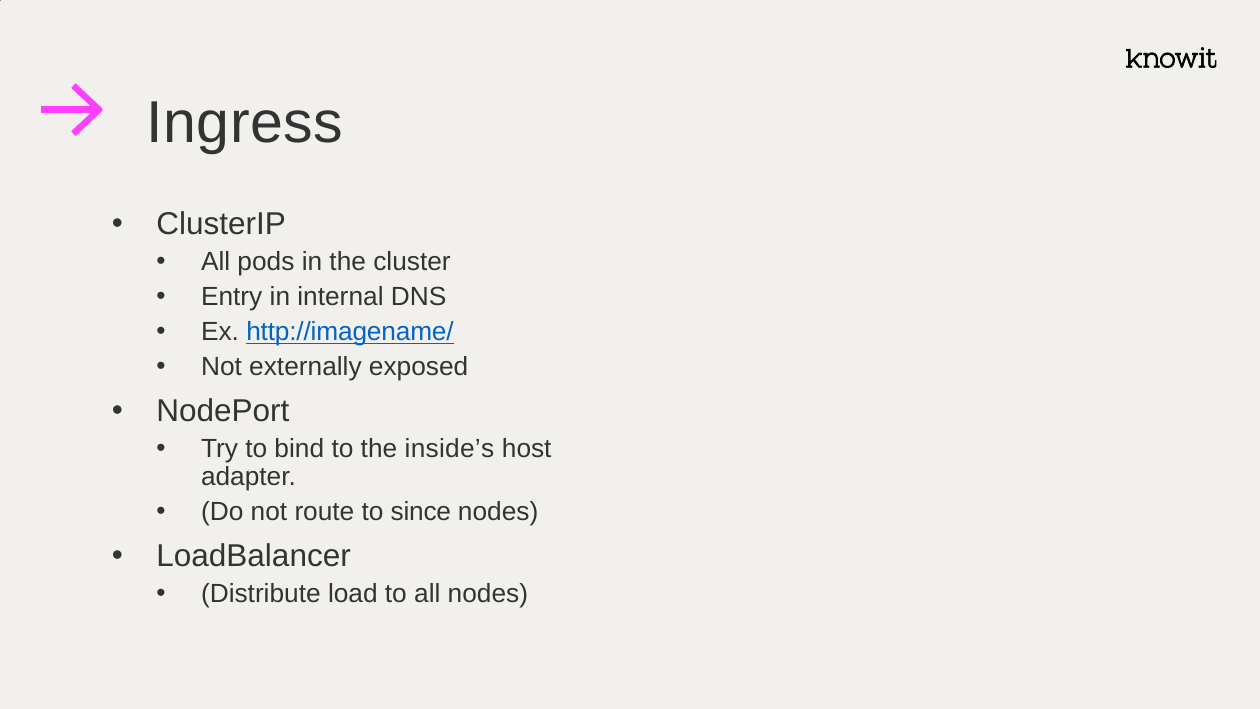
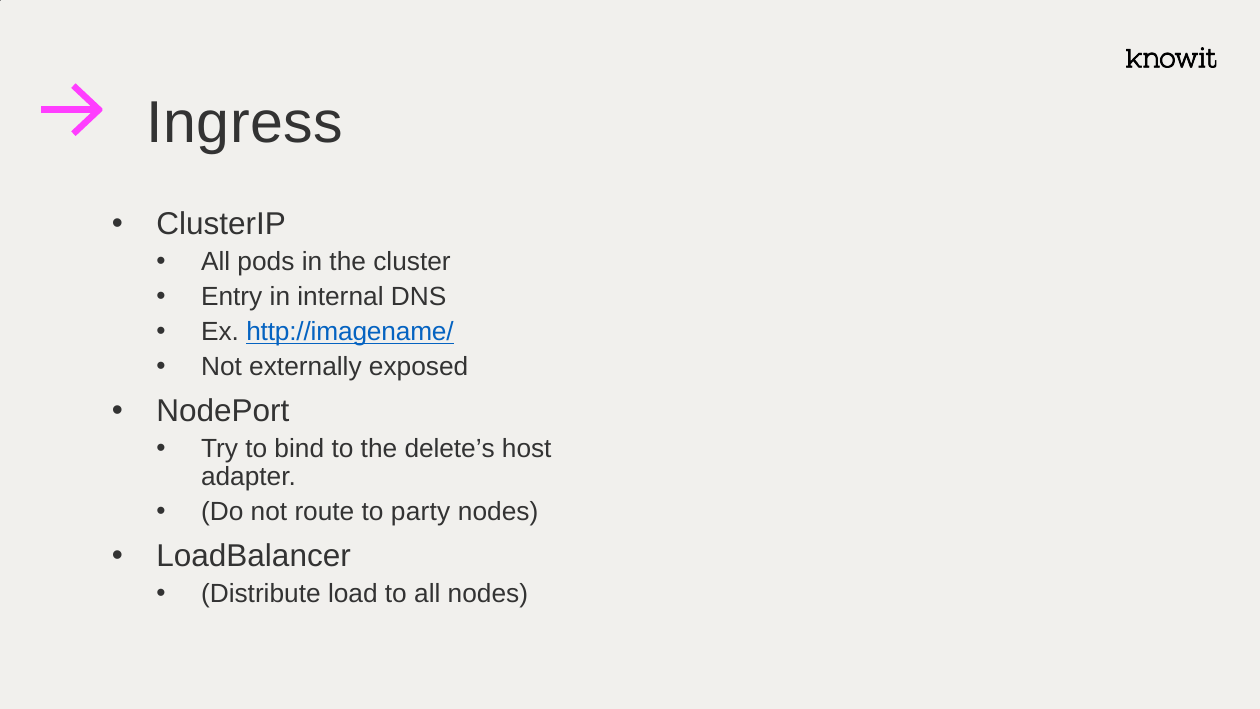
inside’s: inside’s -> delete’s
since: since -> party
